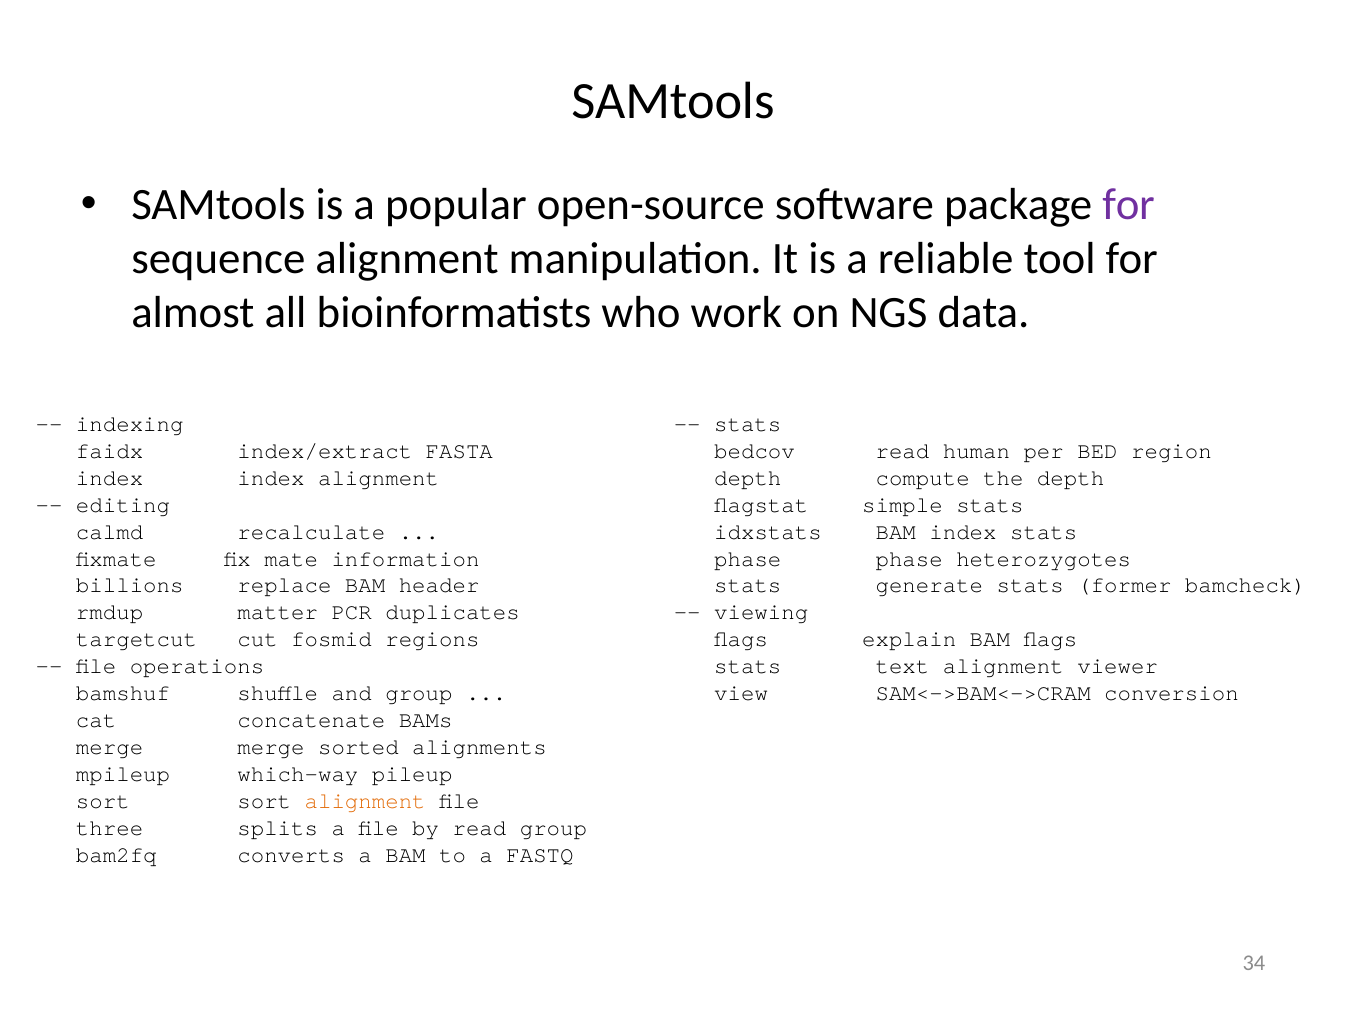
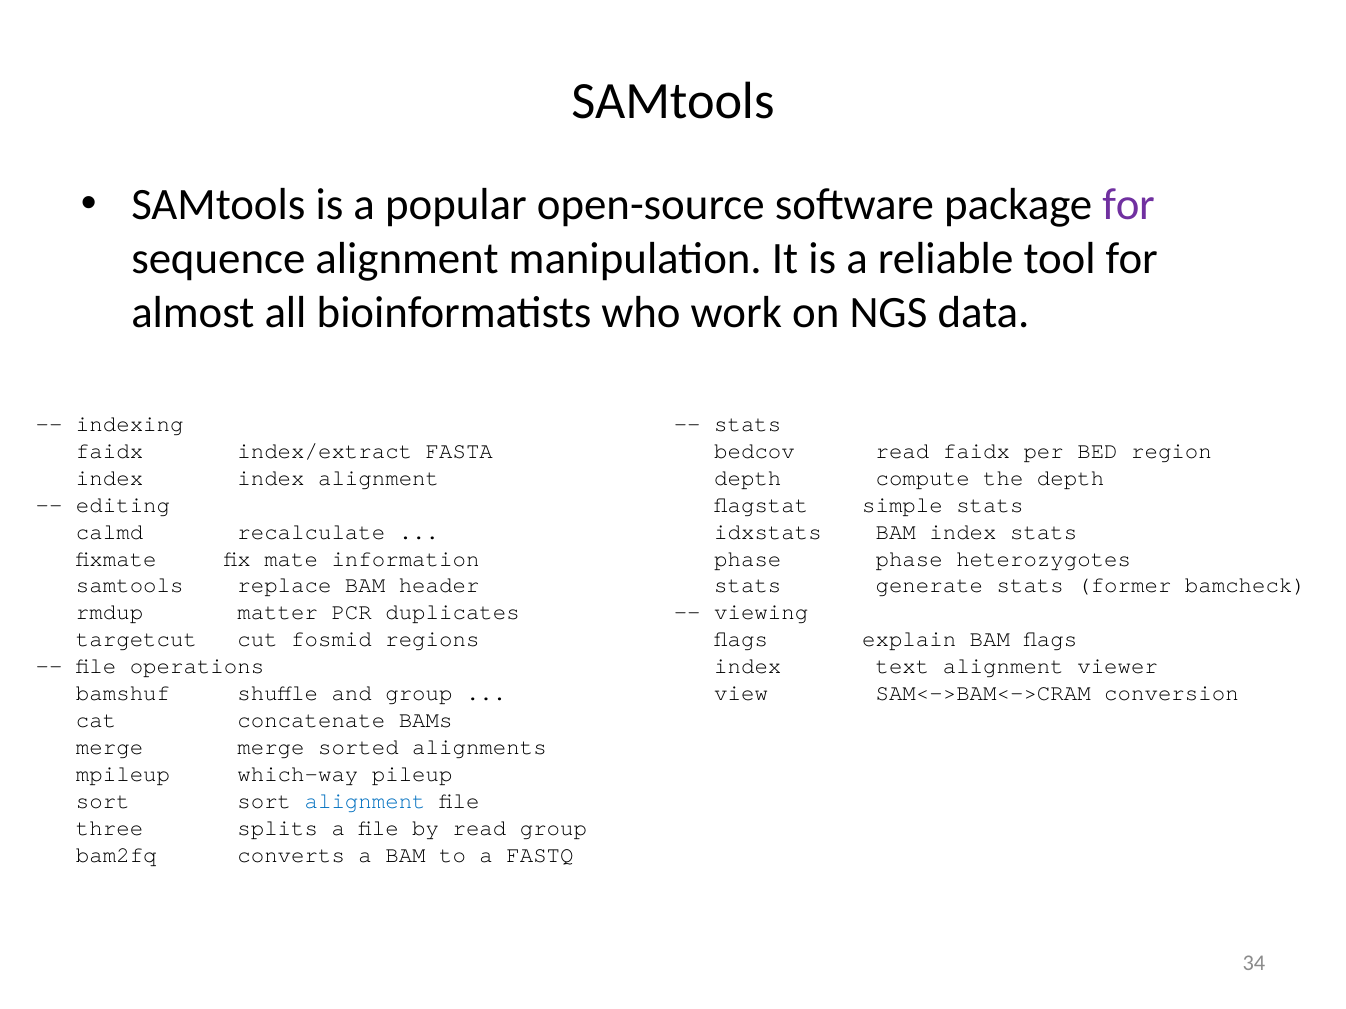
read human: human -> faidx
billions at (130, 586): billions -> samtools
stats at (748, 667): stats -> index
alignment at (365, 801) colour: orange -> blue
